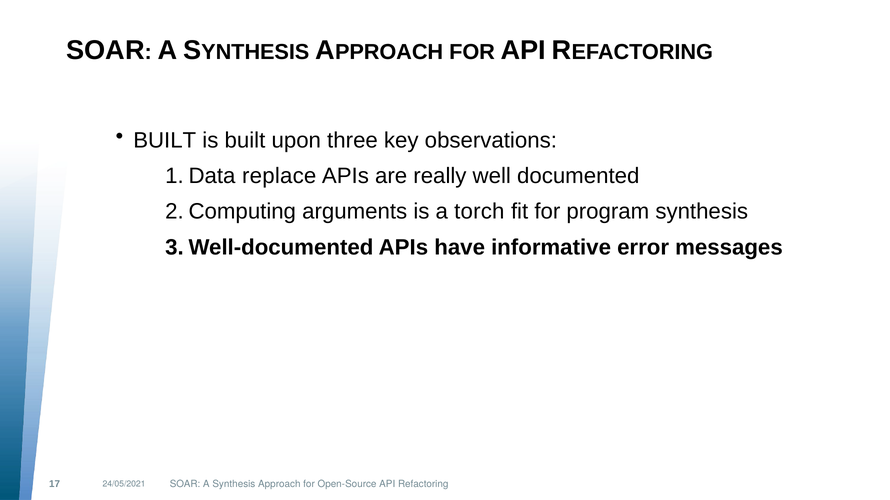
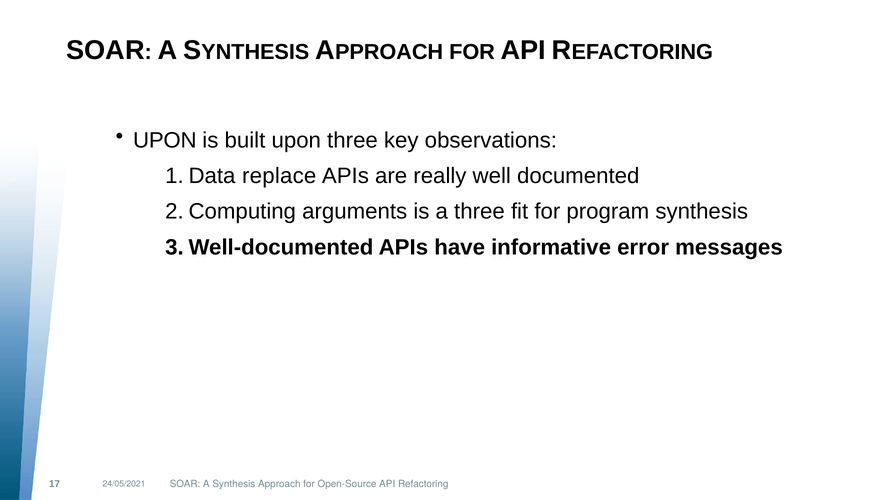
BUILT at (165, 140): BUILT -> UPON
a torch: torch -> three
